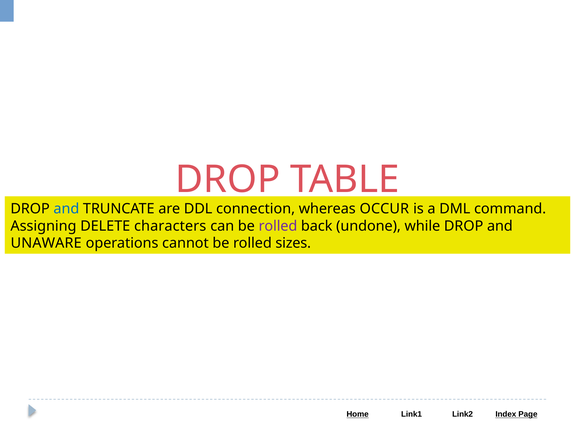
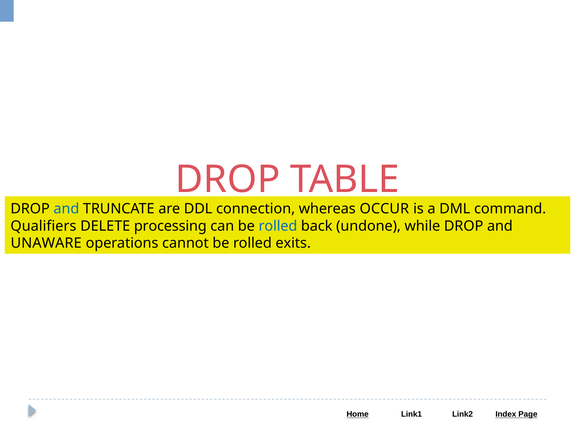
Assigning: Assigning -> Qualifiers
characters: characters -> processing
rolled at (278, 226) colour: purple -> blue
sizes: sizes -> exits
